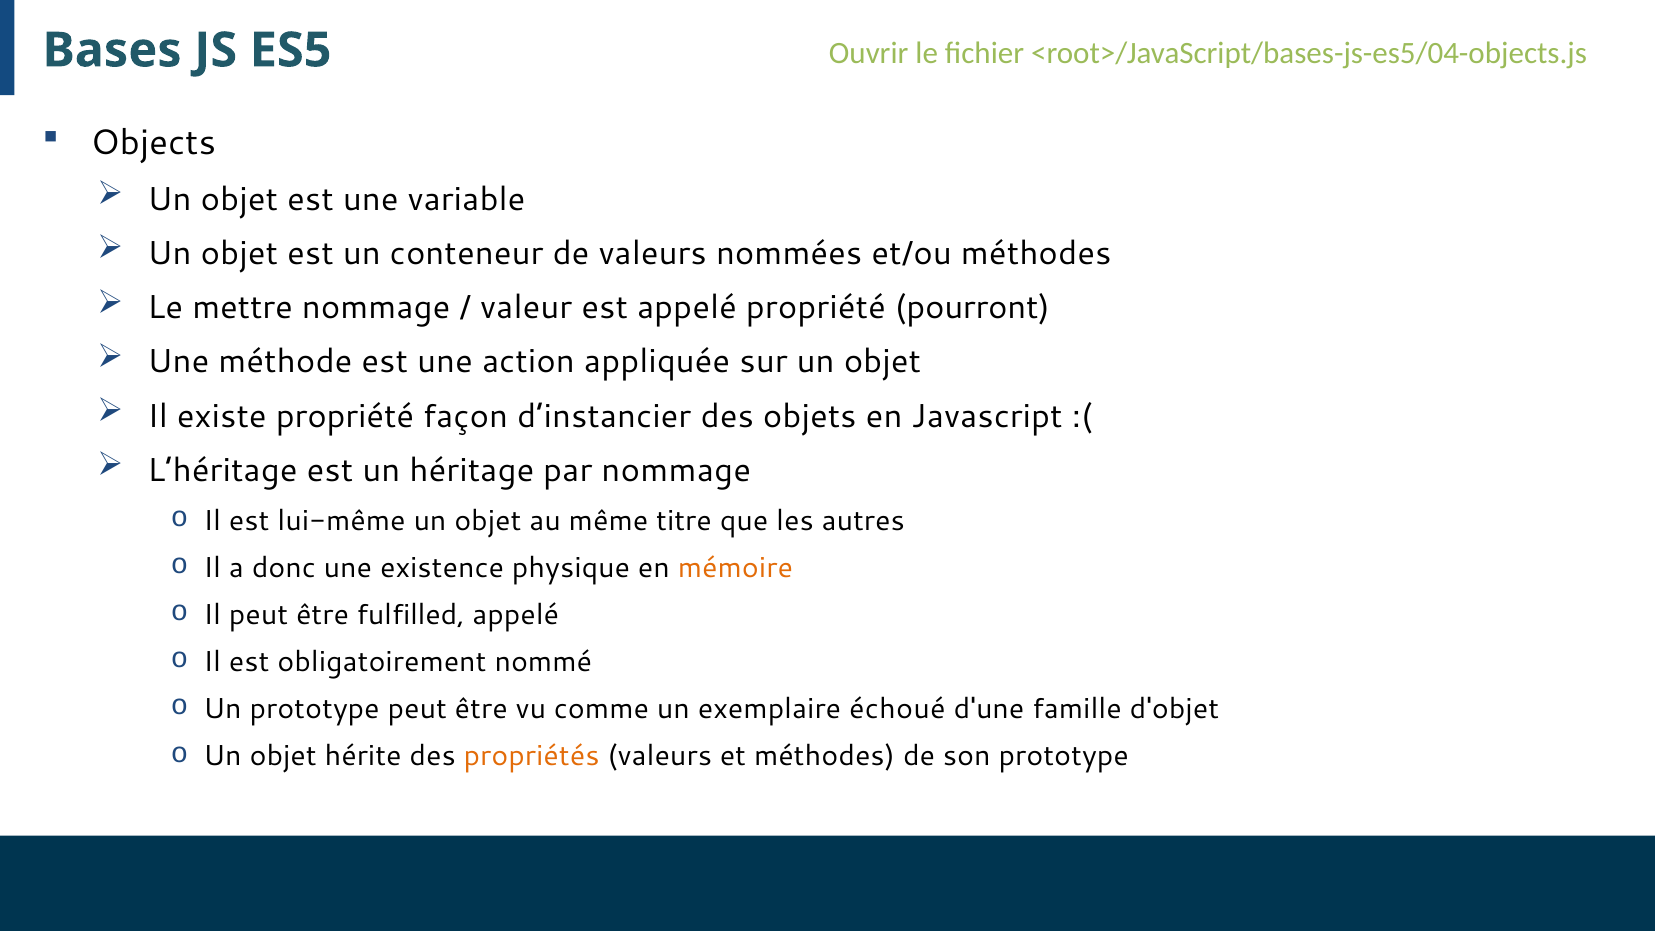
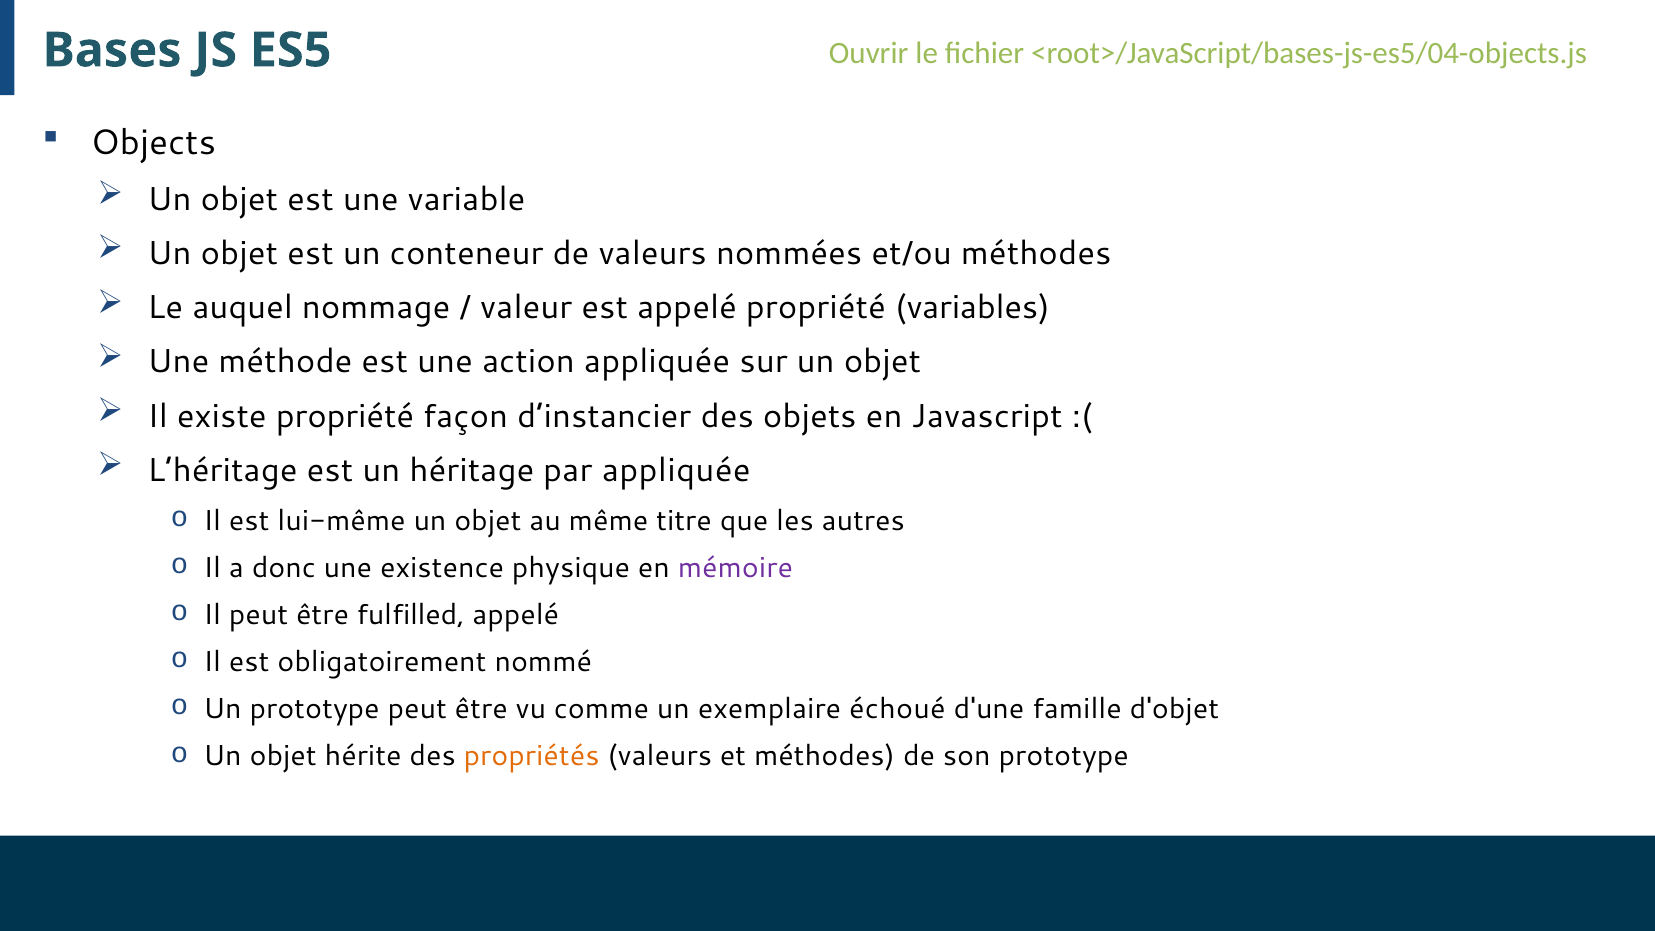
mettre: mettre -> auquel
pourront: pourront -> variables
par nommage: nommage -> appliquée
mémoire colour: orange -> purple
